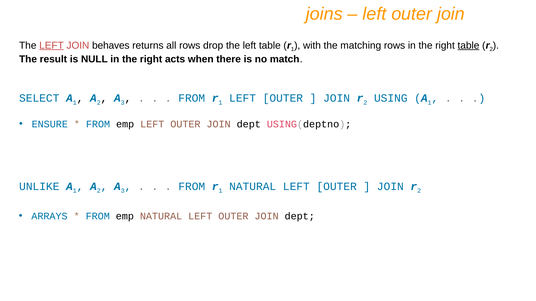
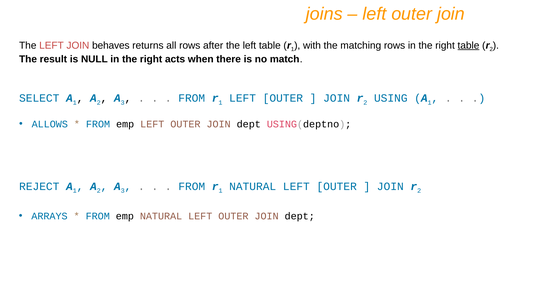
LEFT at (51, 46) underline: present -> none
drop: drop -> after
ENSURE: ENSURE -> ALLOWS
UNLIKE: UNLIKE -> REJECT
